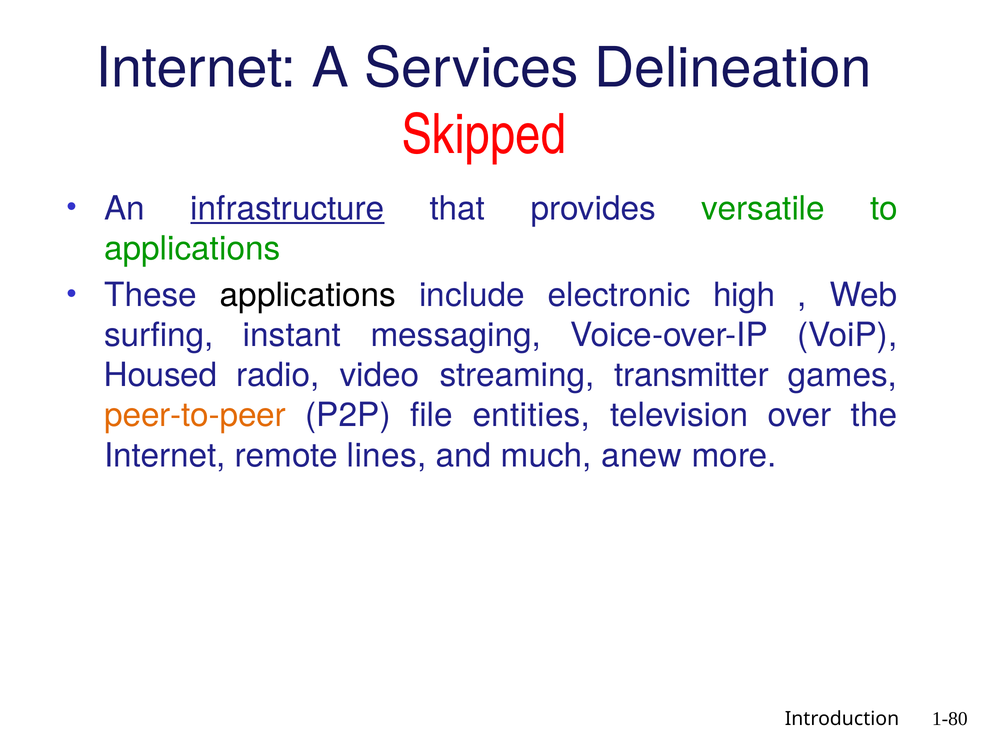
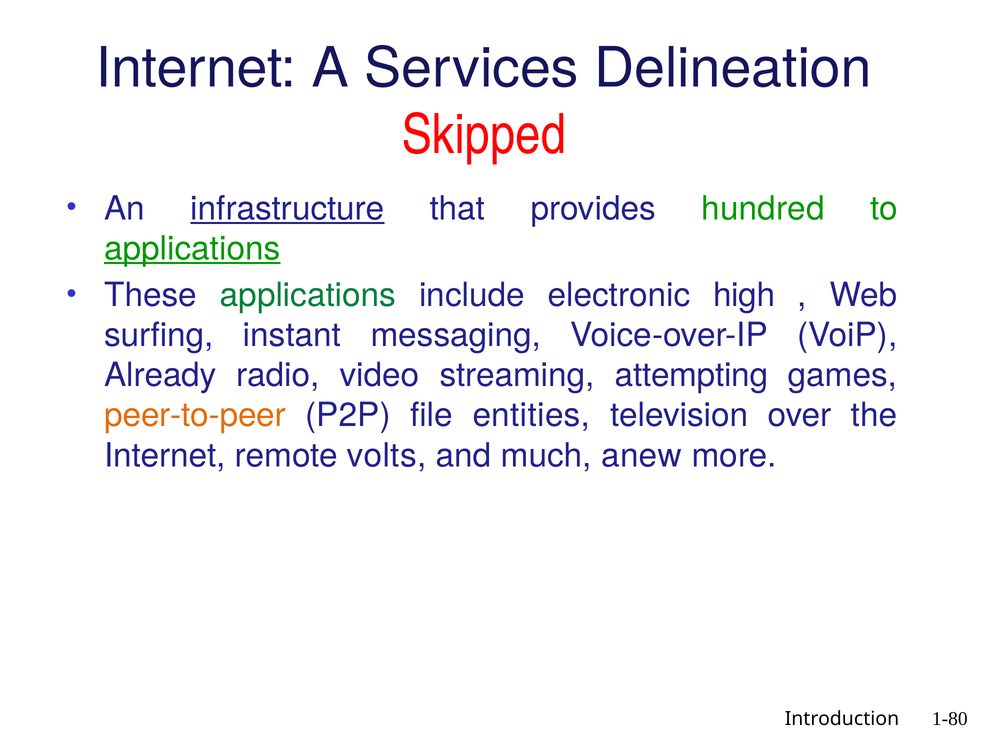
versatile: versatile -> hundred
applications at (192, 248) underline: none -> present
applications at (308, 295) colour: black -> green
Housed: Housed -> Already
transmitter: transmitter -> attempting
lines: lines -> volts
